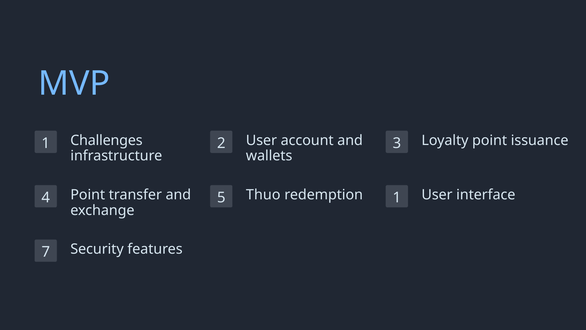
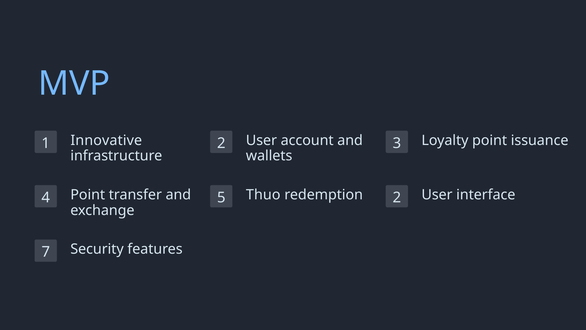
Challenges: Challenges -> Innovative
redemption 1: 1 -> 2
